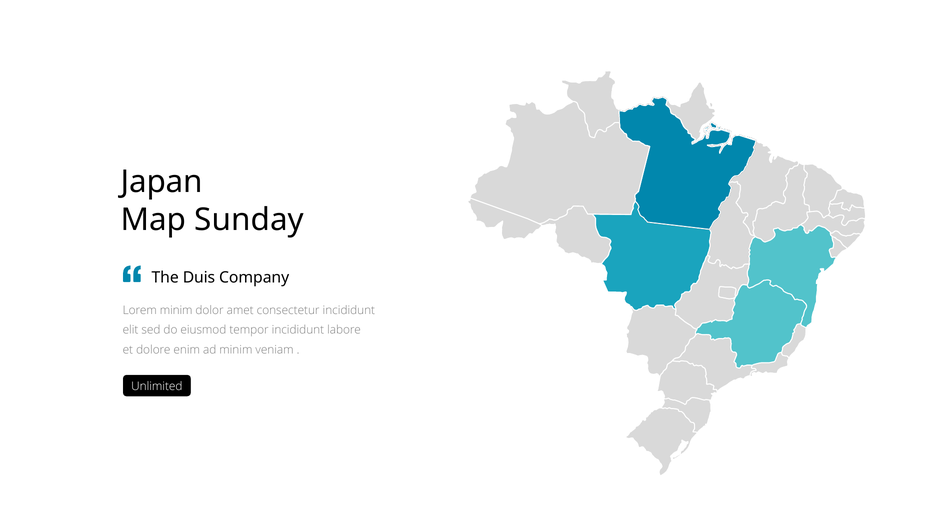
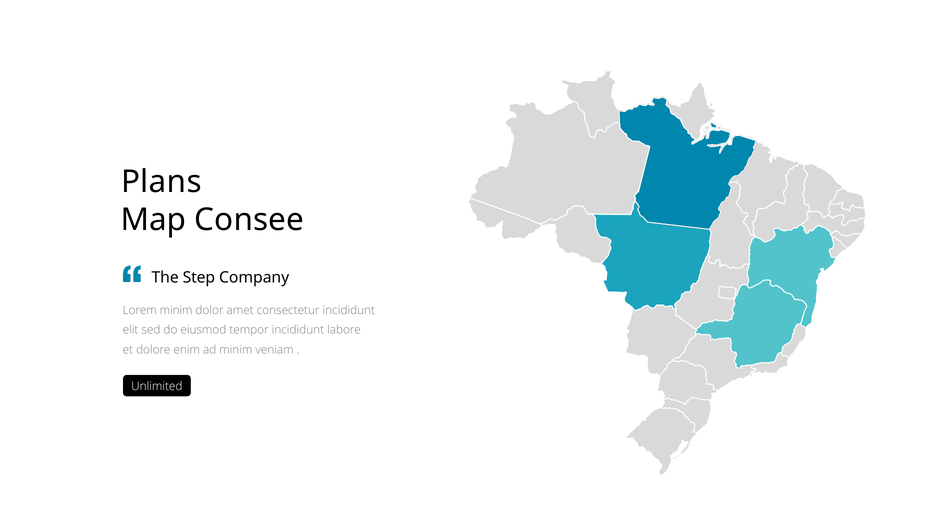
Japan: Japan -> Plans
Sunday: Sunday -> Consee
Duis: Duis -> Step
